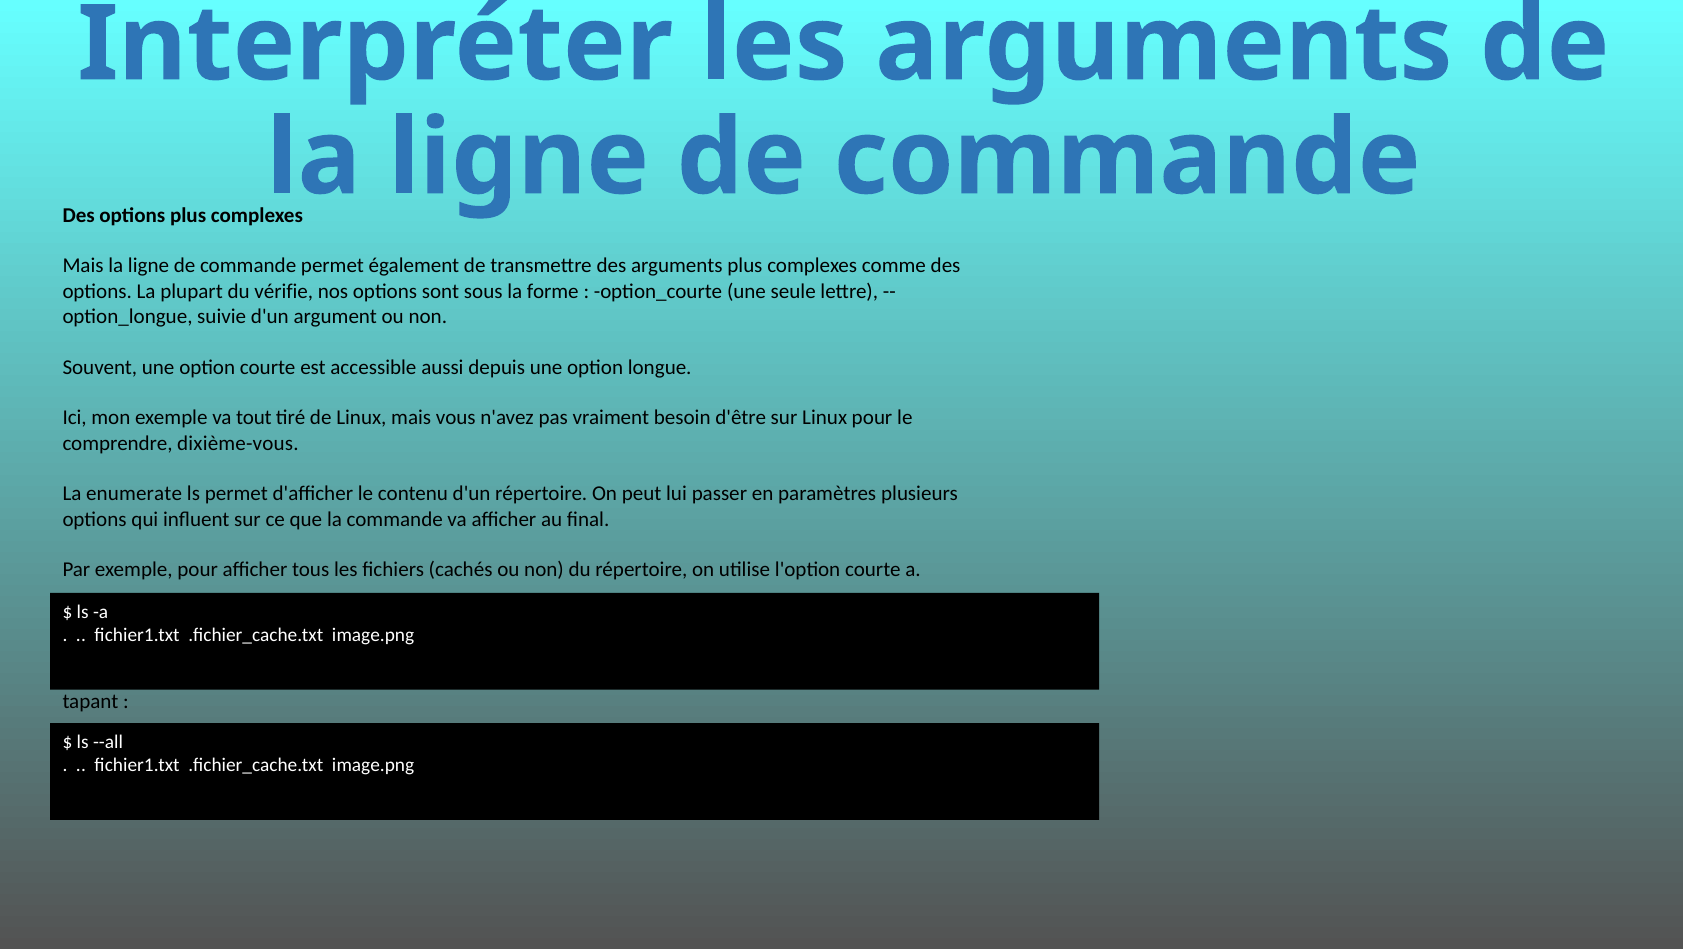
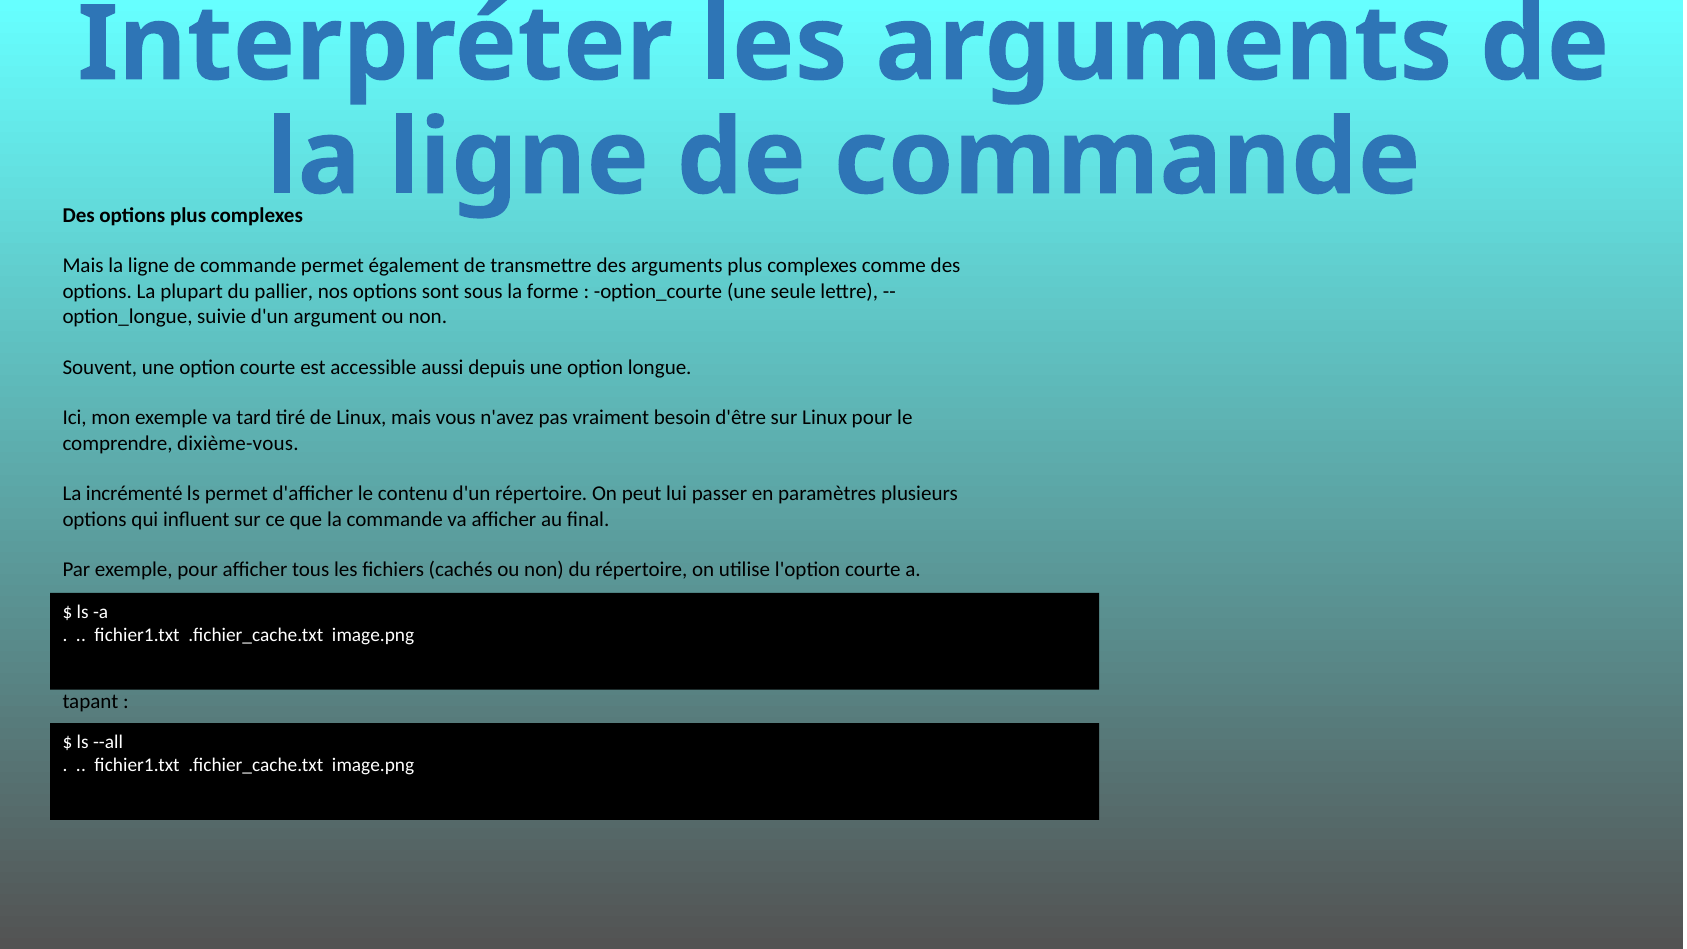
vérifie: vérifie -> pallier
tout: tout -> tard
enumerate: enumerate -> incrémenté
